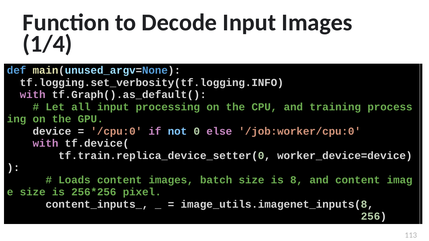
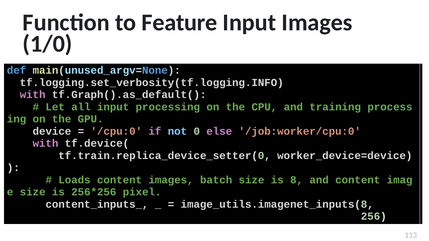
Decode: Decode -> Feature
1/4: 1/4 -> 1/0
